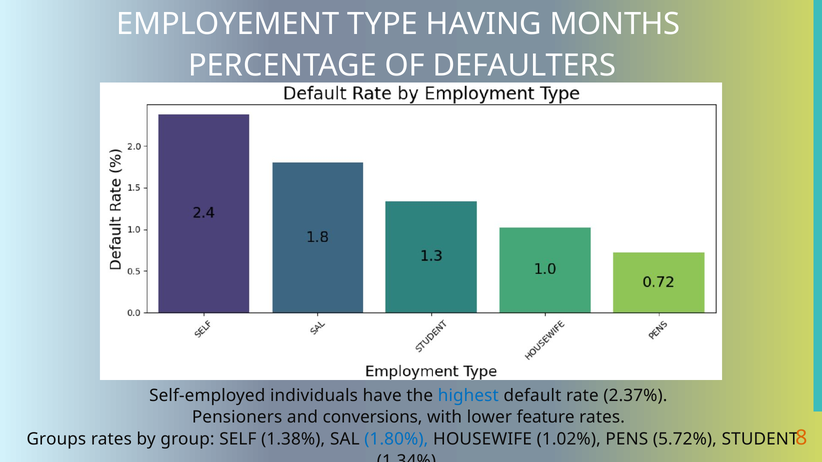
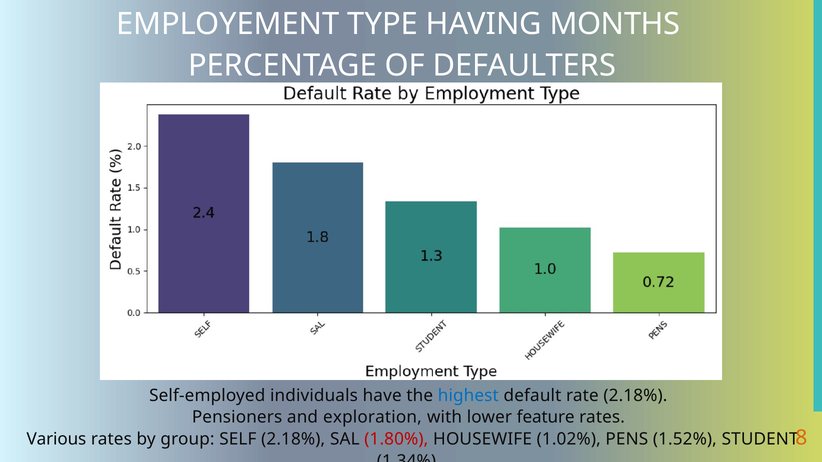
rate 2.37%: 2.37% -> 2.18%
conversions: conversions -> exploration
Groups: Groups -> Various
SELF 1.38%: 1.38% -> 2.18%
1.80% colour: blue -> red
5.72%: 5.72% -> 1.52%
